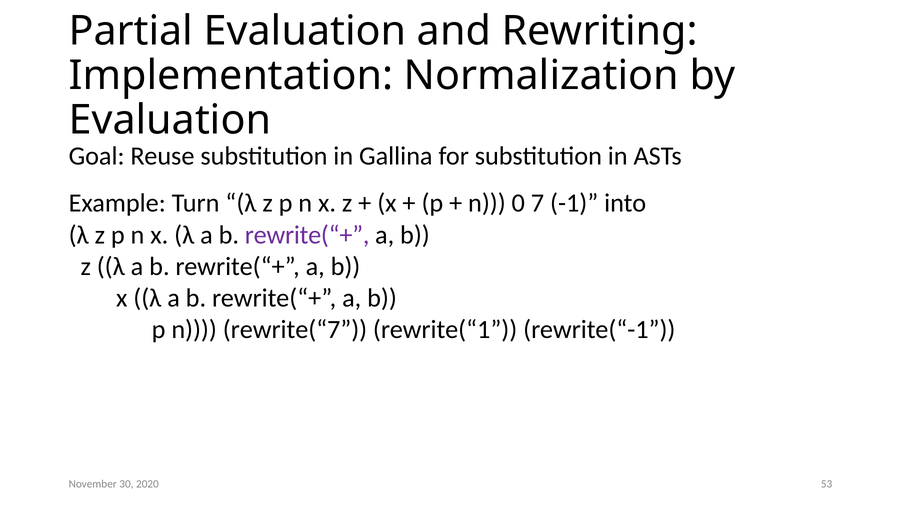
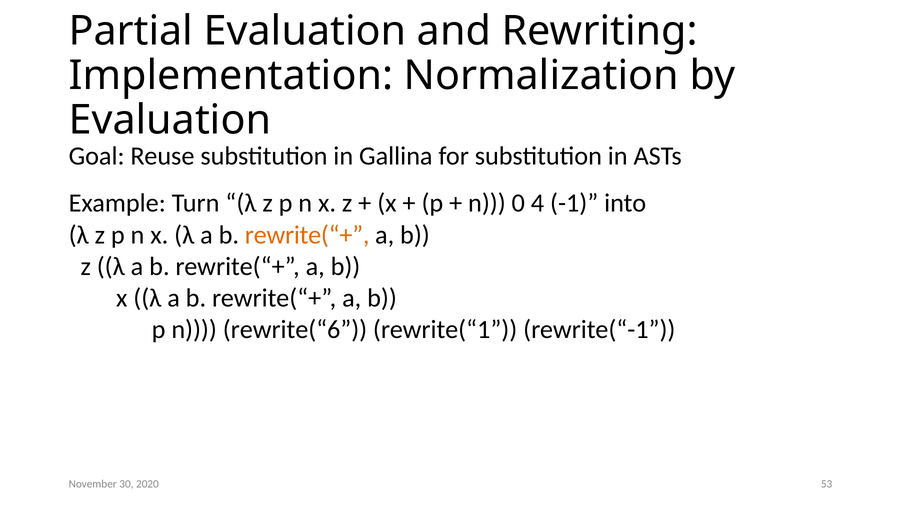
7: 7 -> 4
rewrite(“+ at (307, 235) colour: purple -> orange
rewrite(“7: rewrite(“7 -> rewrite(“6
